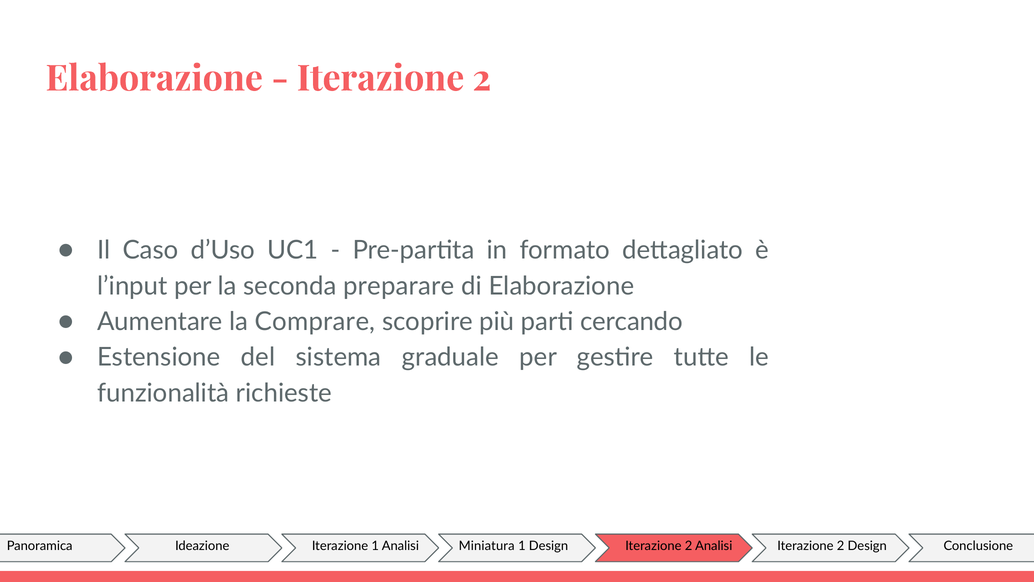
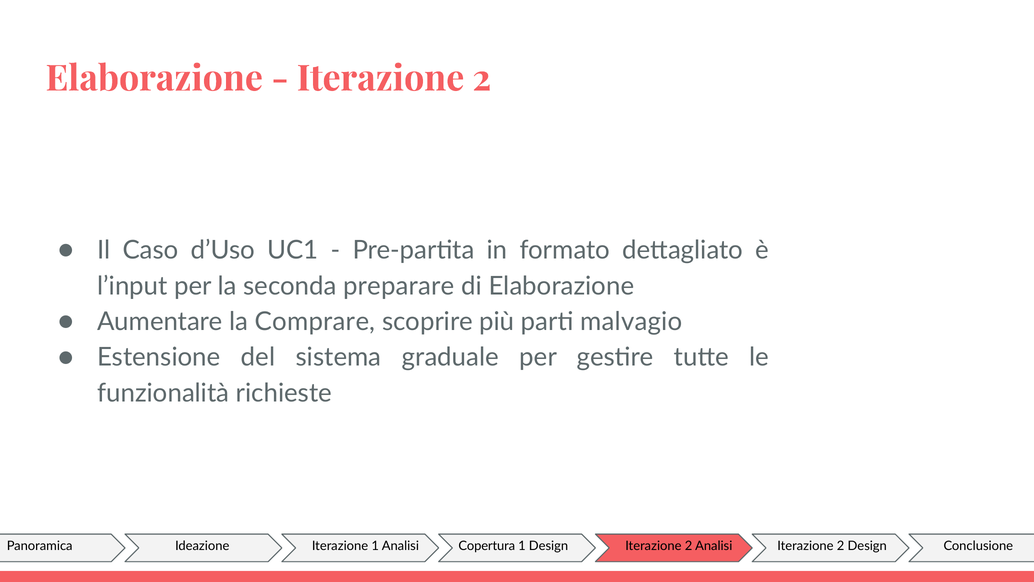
cercando: cercando -> malvagio
Miniatura: Miniatura -> Copertura
